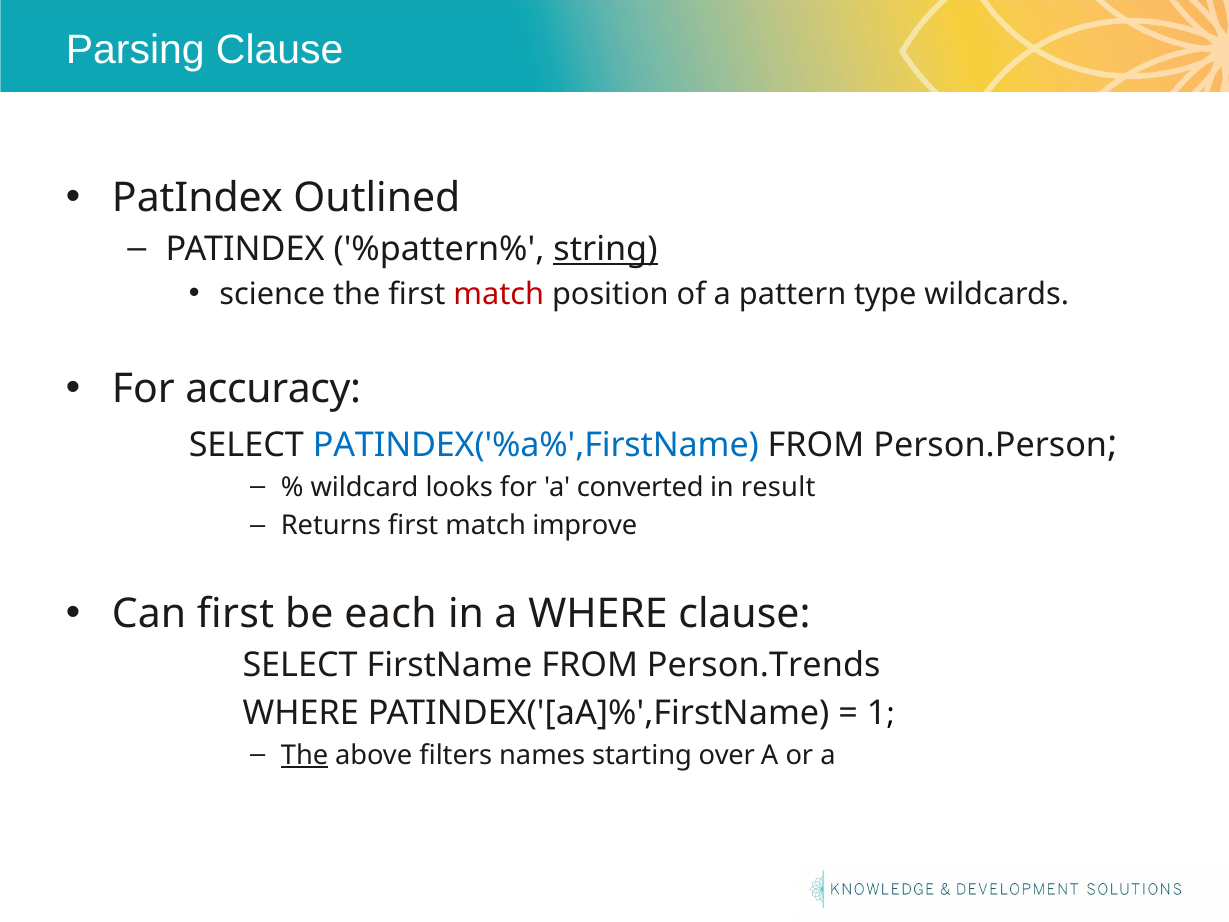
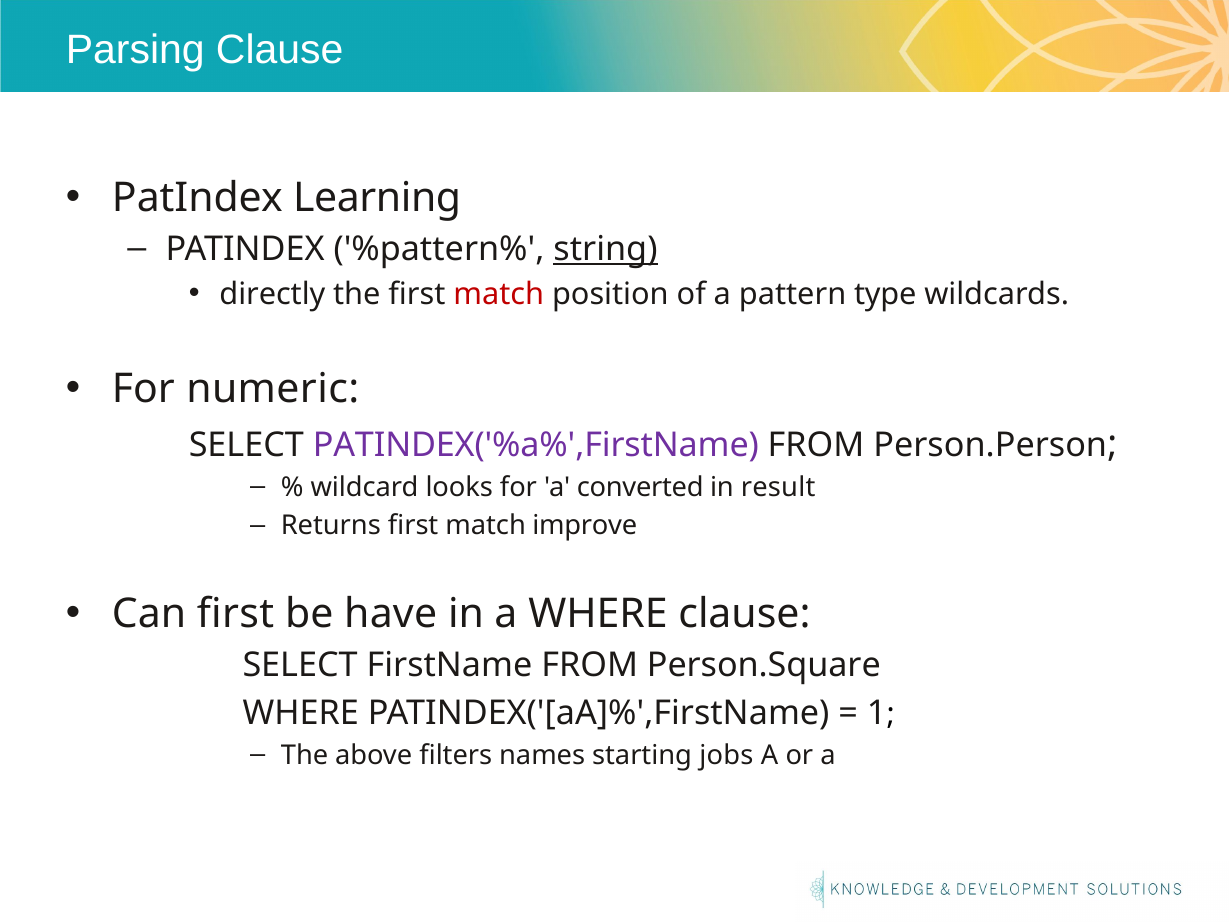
Outlined: Outlined -> Learning
science: science -> directly
accuracy: accuracy -> numeric
PATINDEX('%a%',FirstName colour: blue -> purple
each: each -> have
Person.Trends: Person.Trends -> Person.Square
The at (305, 755) underline: present -> none
over: over -> jobs
